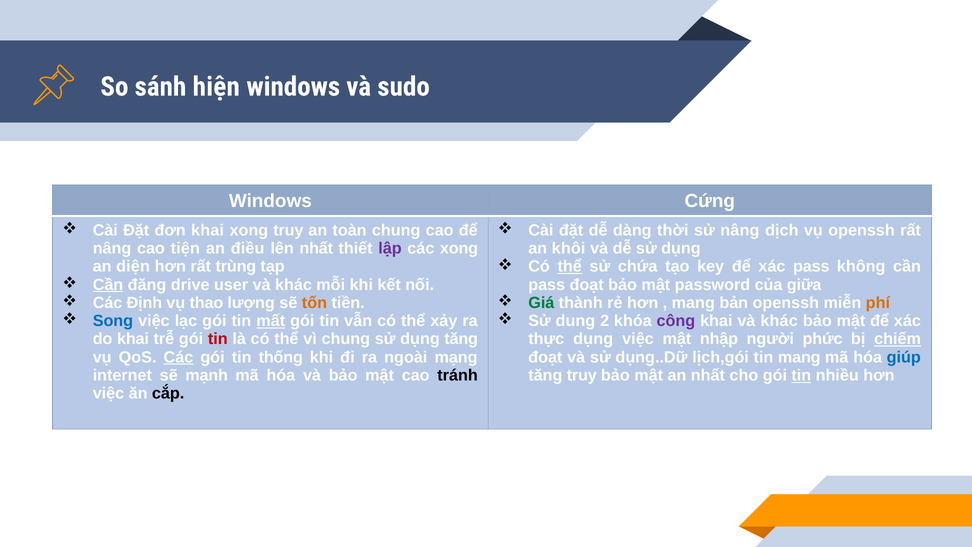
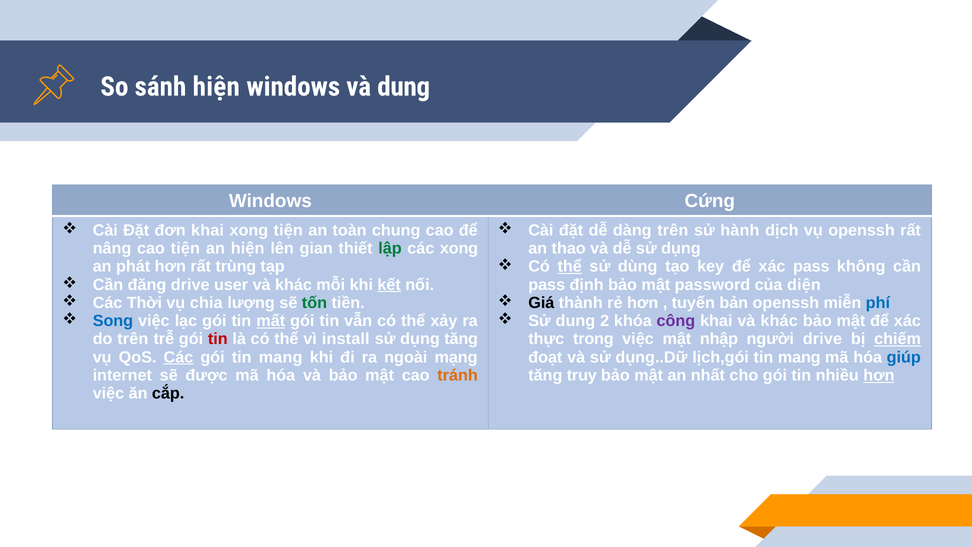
và sudo: sudo -> dung
xong truy: truy -> tiện
dàng thời: thời -> trên
sử nâng: nâng -> hành
an điều: điều -> hiện
lên nhất: nhất -> gian
lập colour: purple -> green
khôi: khôi -> thao
chứa: chứa -> dùng
diện: diện -> phát
Cần at (108, 285) underline: present -> none
kết underline: none -> present
pass đoạt: đoạt -> định
giữa: giữa -> diện
Định: Định -> Thời
thao: thao -> chia
tốn colour: orange -> green
Giá colour: green -> black
mang at (693, 303): mang -> tuyến
phí colour: orange -> blue
do khai: khai -> trên
vì chung: chung -> install
thực dụng: dụng -> trong
người phức: phức -> drive
gói tin thống: thống -> mang
mạnh: mạnh -> được
tránh colour: black -> orange
tin at (801, 375) underline: present -> none
hơn at (879, 375) underline: none -> present
